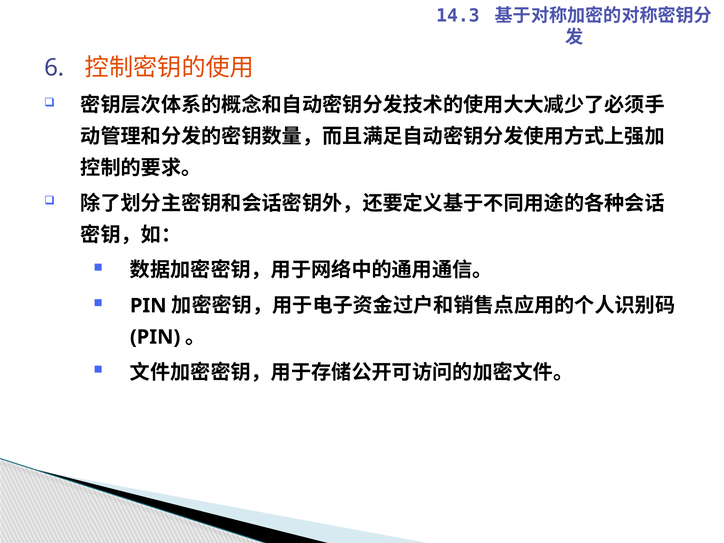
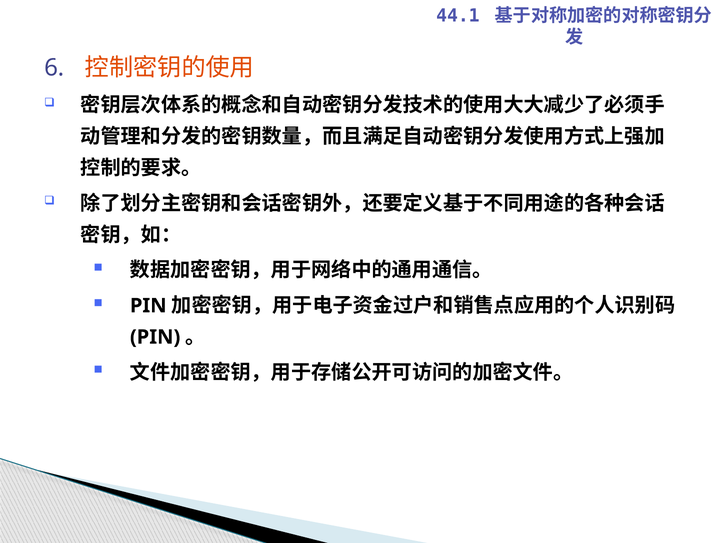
14.3: 14.3 -> 44.1
